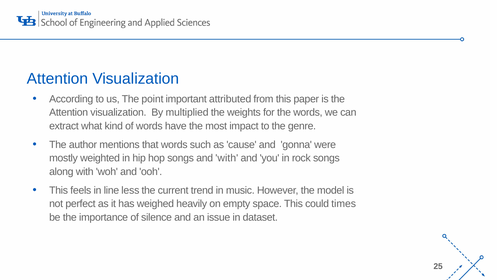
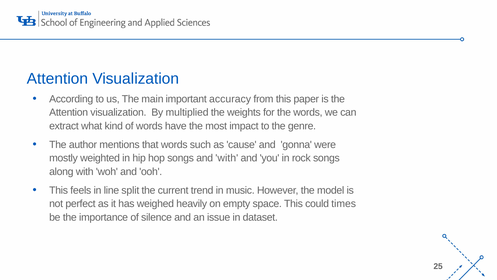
point: point -> main
attributed: attributed -> accuracy
less: less -> split
